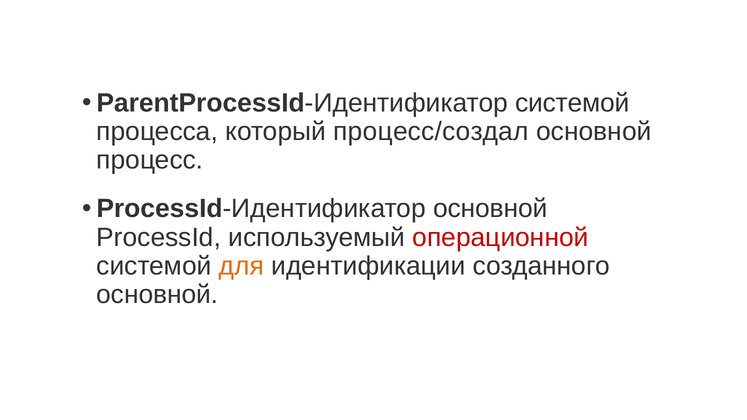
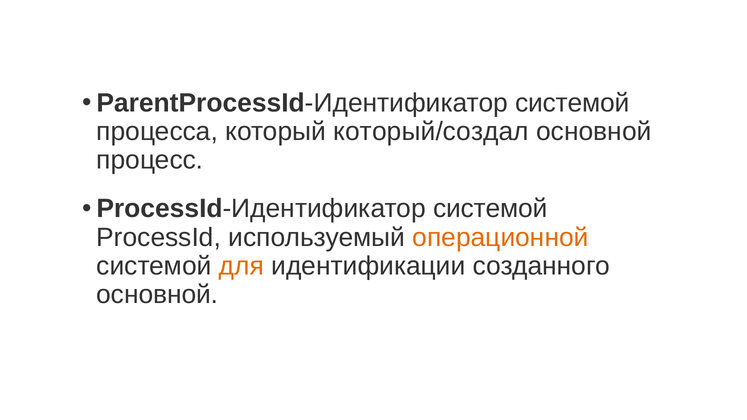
процесс/создал: процесс/создал -> который/создал
ProcessId-Идентификатор основной: основной -> системой
операционной colour: red -> orange
